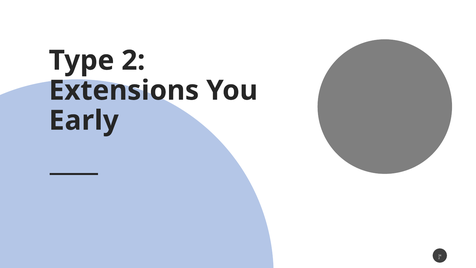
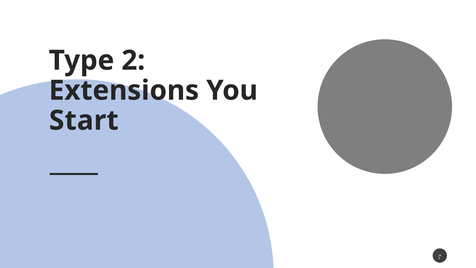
Early: Early -> Start
